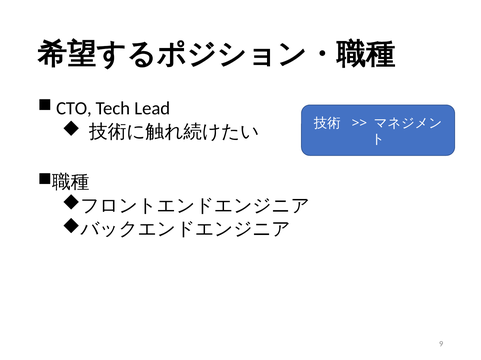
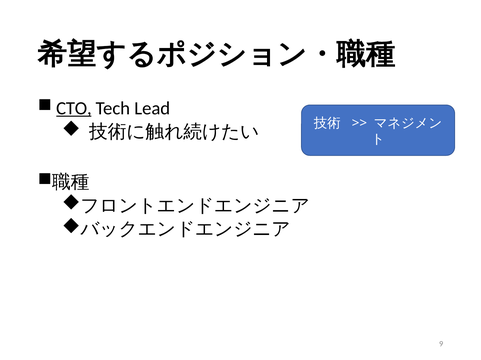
CTO underline: none -> present
